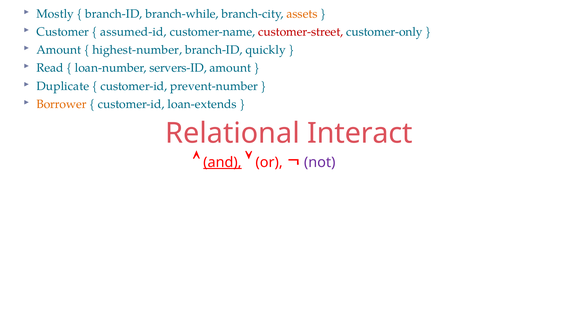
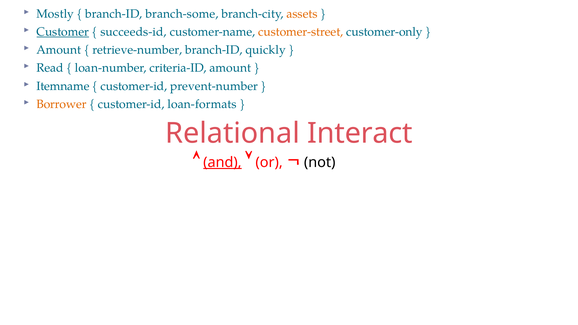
branch-while: branch-while -> branch-some
Customer underline: none -> present
assumed-id: assumed-id -> succeeds-id
customer-street colour: red -> orange
highest-number: highest-number -> retrieve-number
servers-ID: servers-ID -> criteria-ID
Duplicate: Duplicate -> Itemname
loan-extends: loan-extends -> loan-formats
not colour: purple -> black
